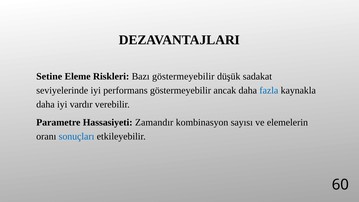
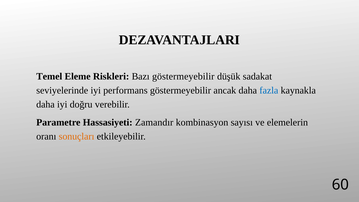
Setine: Setine -> Temel
vardır: vardır -> doğru
sonuçları colour: blue -> orange
